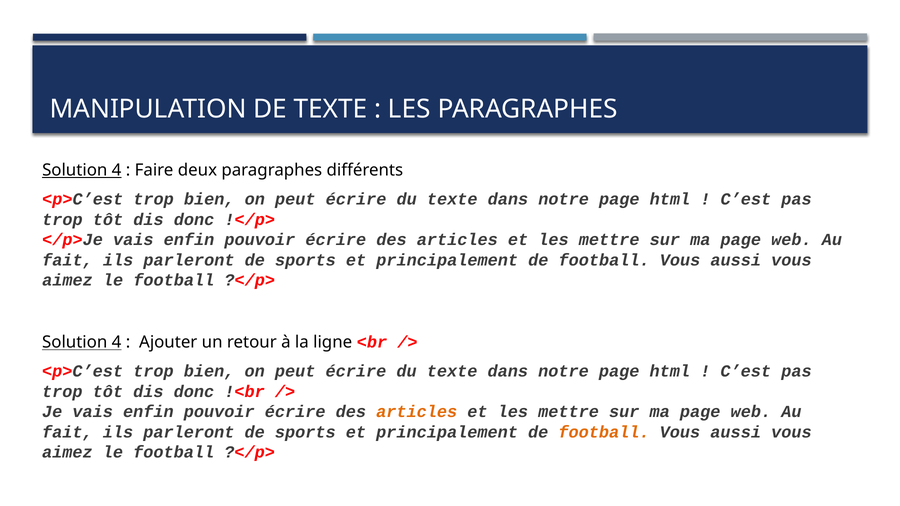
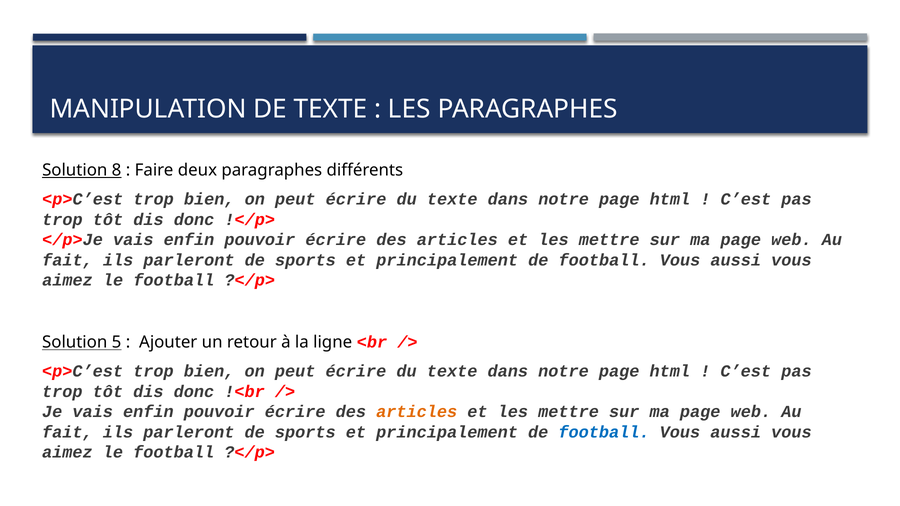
4 at (117, 170): 4 -> 8
4 at (117, 342): 4 -> 5
football at (604, 432) colour: orange -> blue
